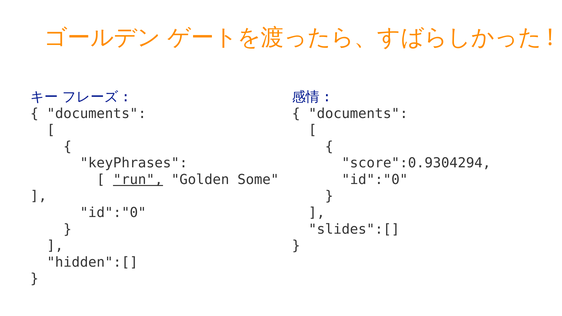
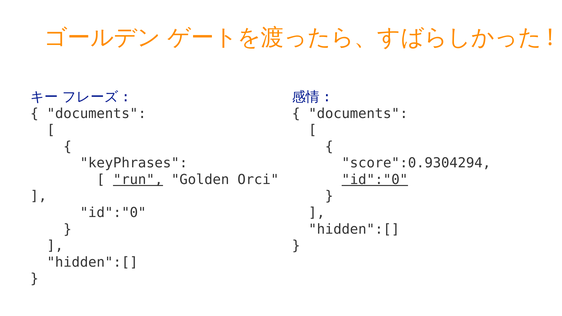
Some: Some -> Orci
id":"0 at (375, 180) underline: none -> present
slides":[ at (354, 229): slides":[ -> hidden":[
